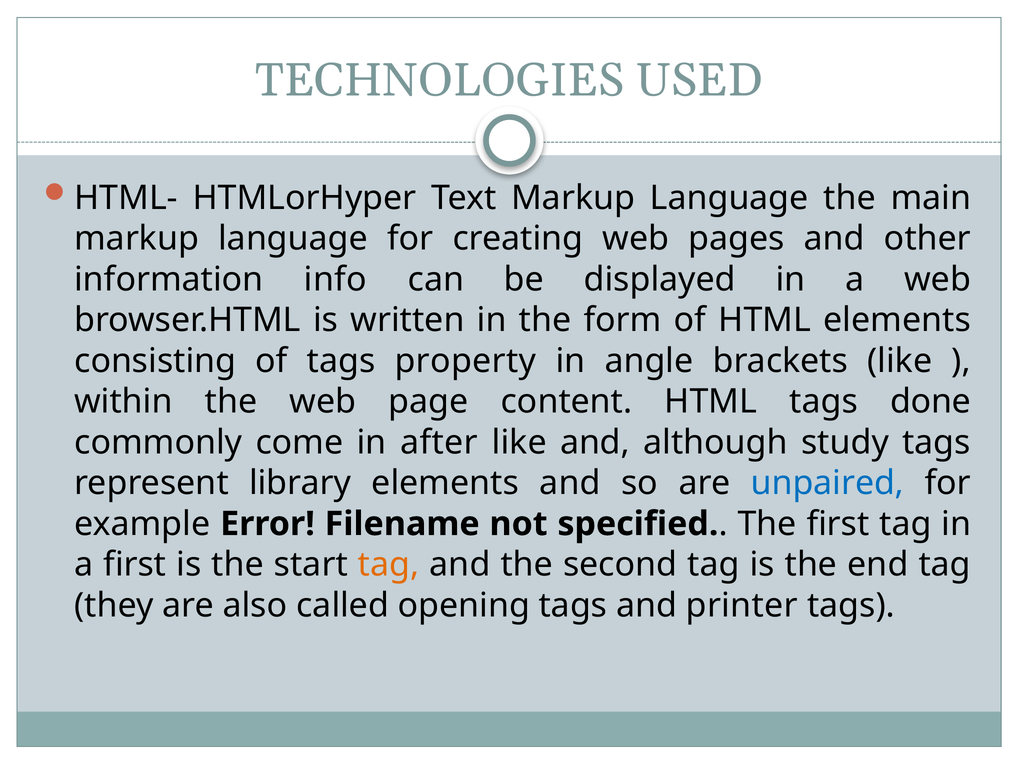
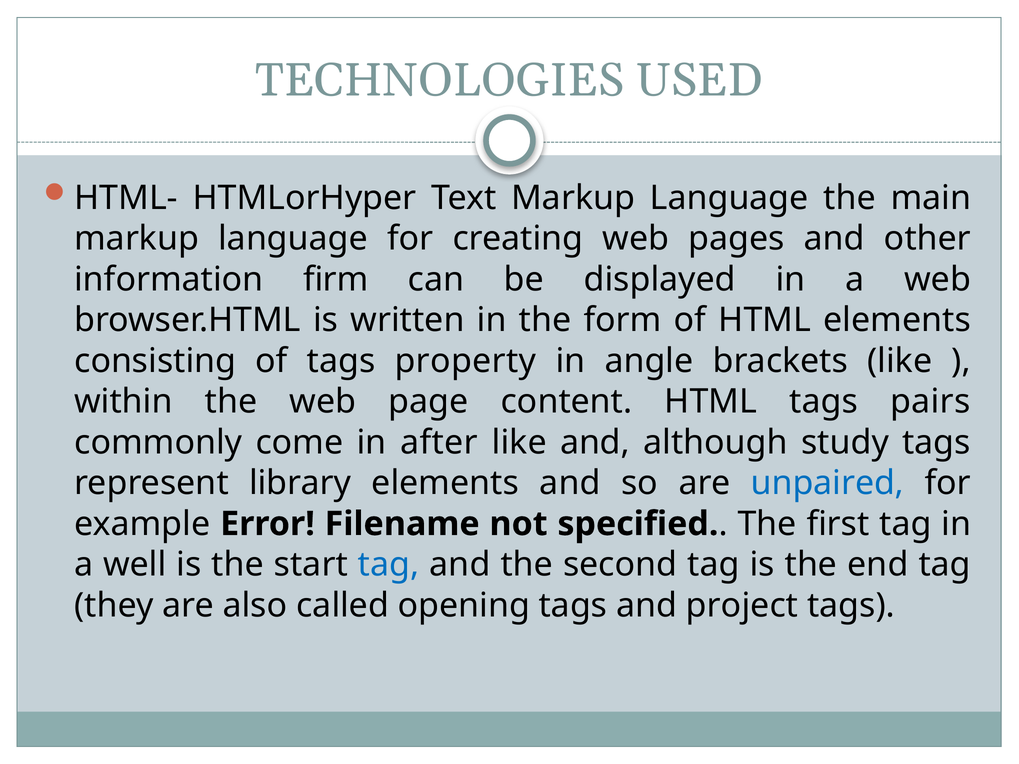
info: info -> firm
done: done -> pairs
a first: first -> well
tag at (389, 565) colour: orange -> blue
printer: printer -> project
